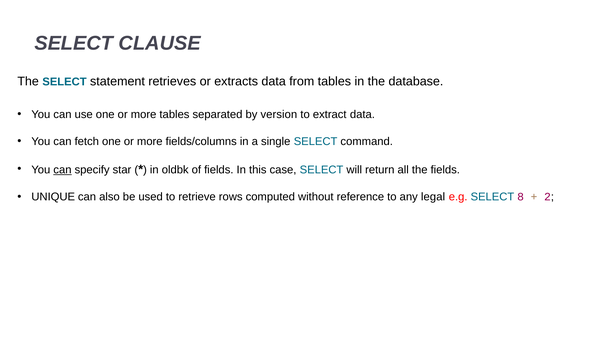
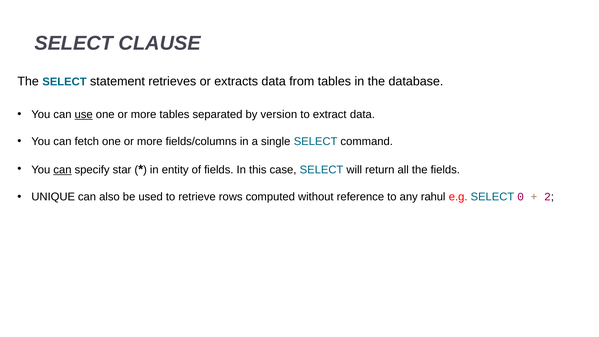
use underline: none -> present
oldbk: oldbk -> entity
legal: legal -> rahul
8: 8 -> 0
